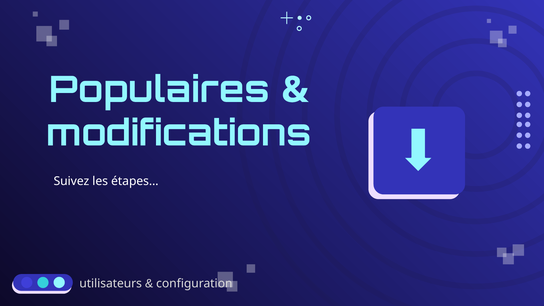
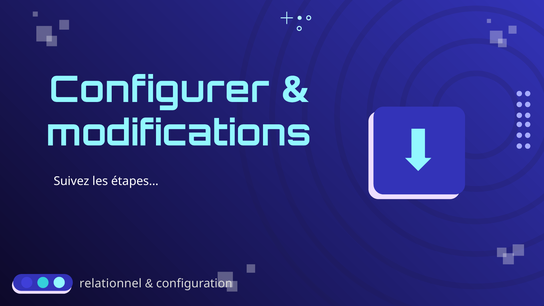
Populaires: Populaires -> Configurer
utilisateurs: utilisateurs -> relationnel
